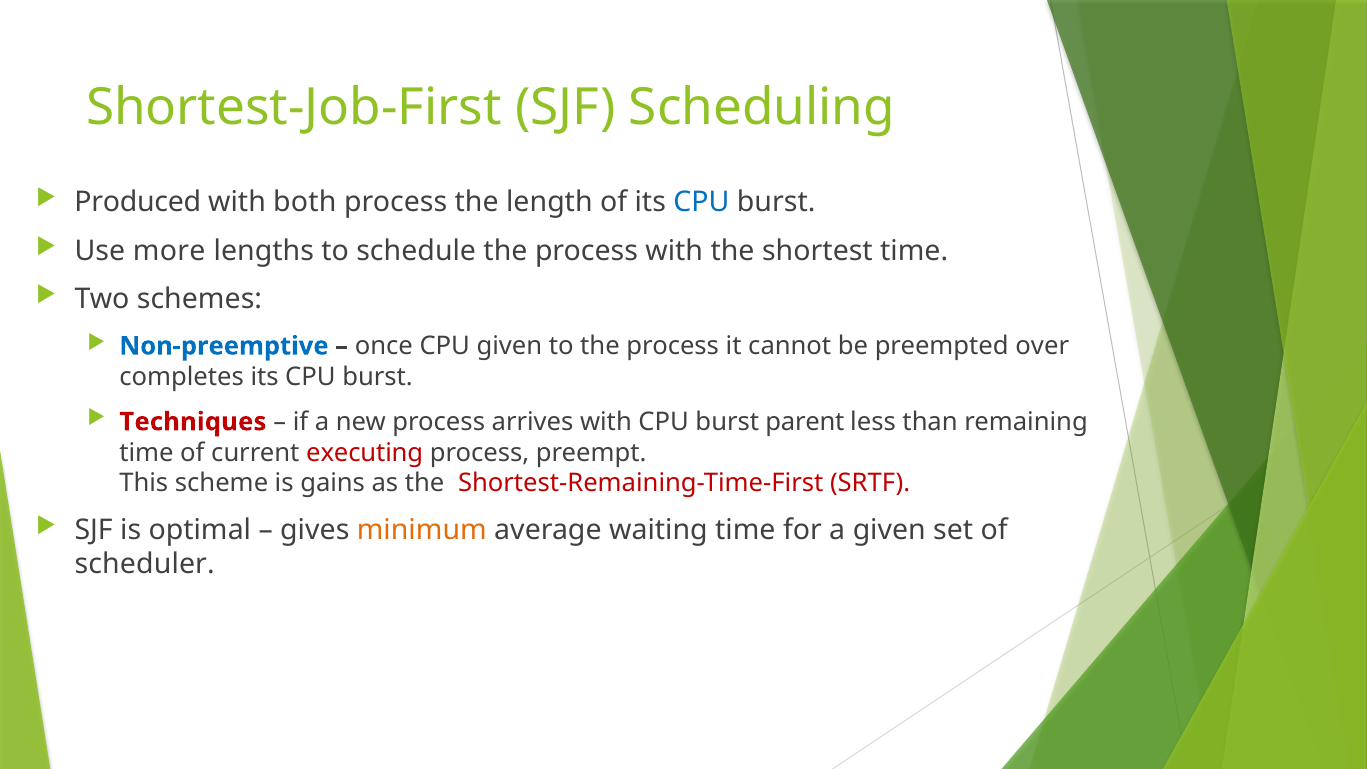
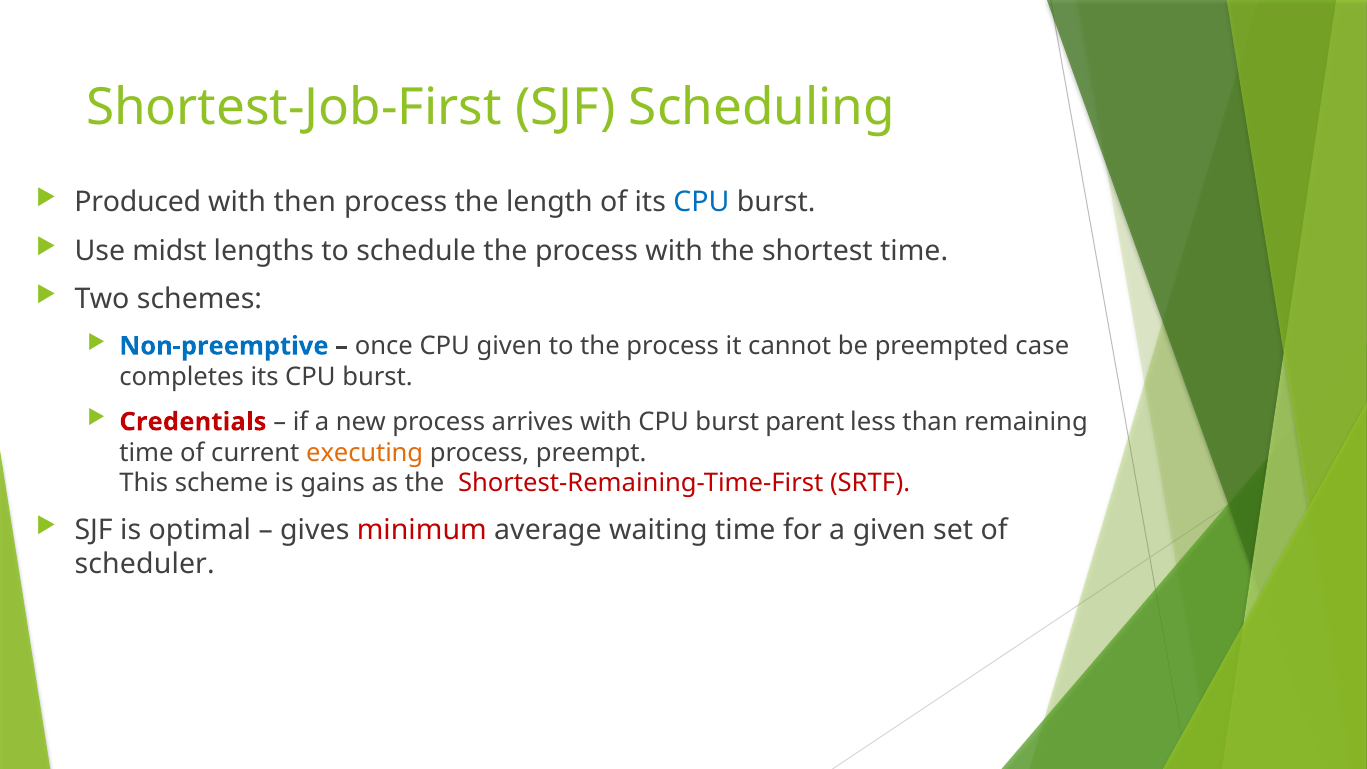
both: both -> then
more: more -> midst
over: over -> case
Techniques: Techniques -> Credentials
executing colour: red -> orange
minimum colour: orange -> red
